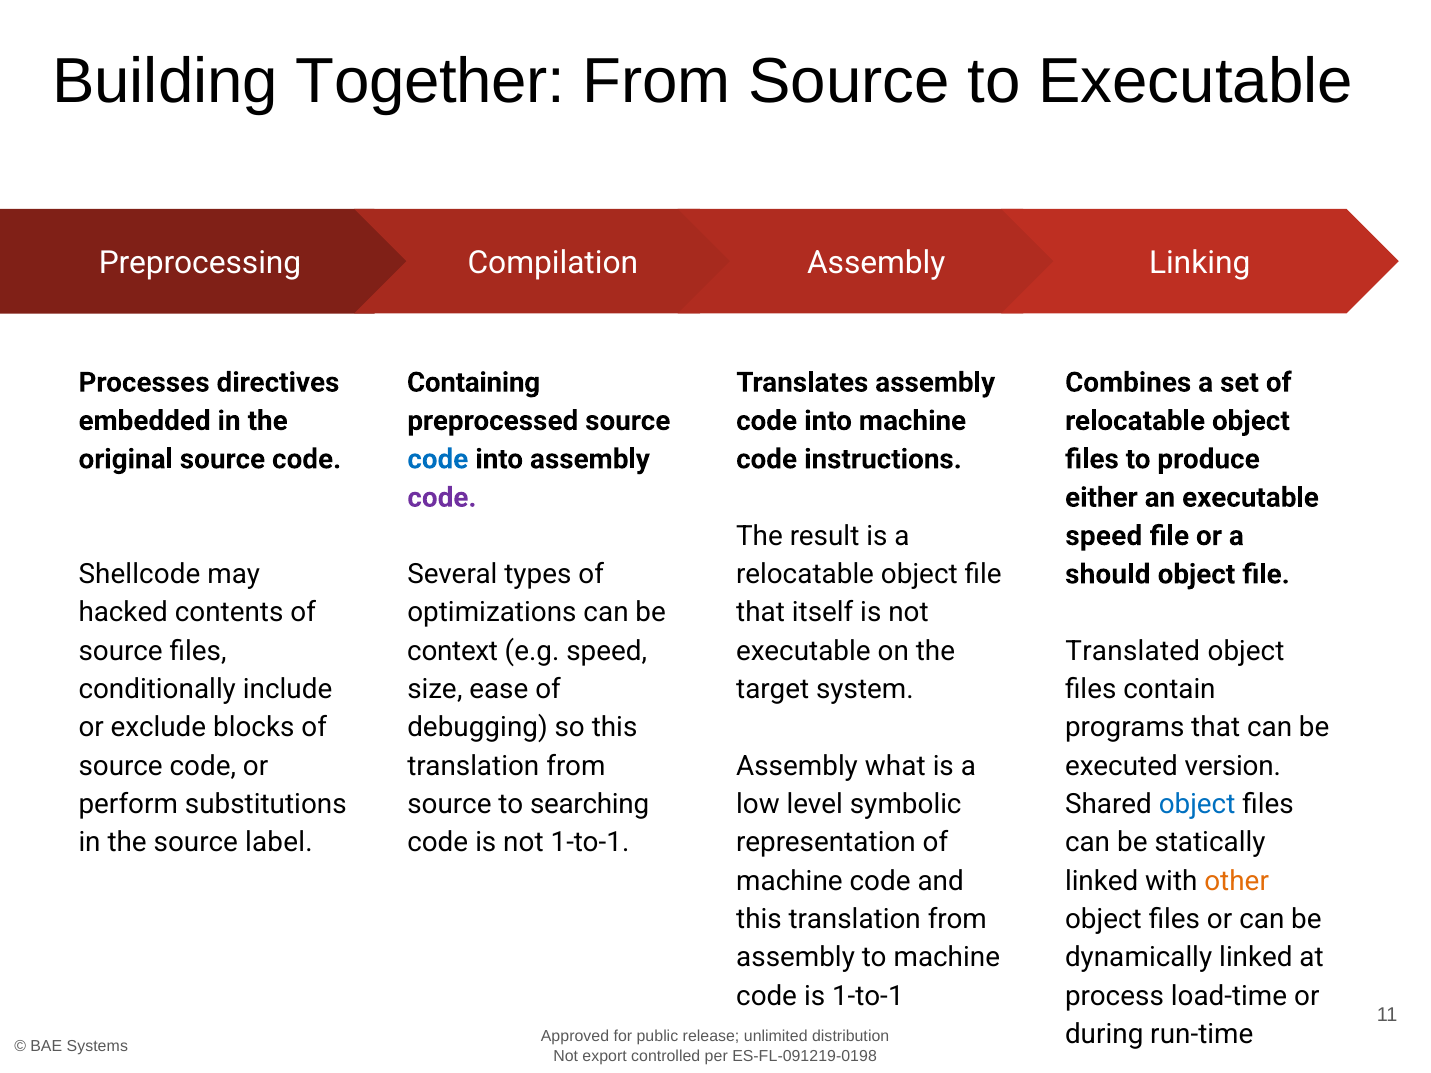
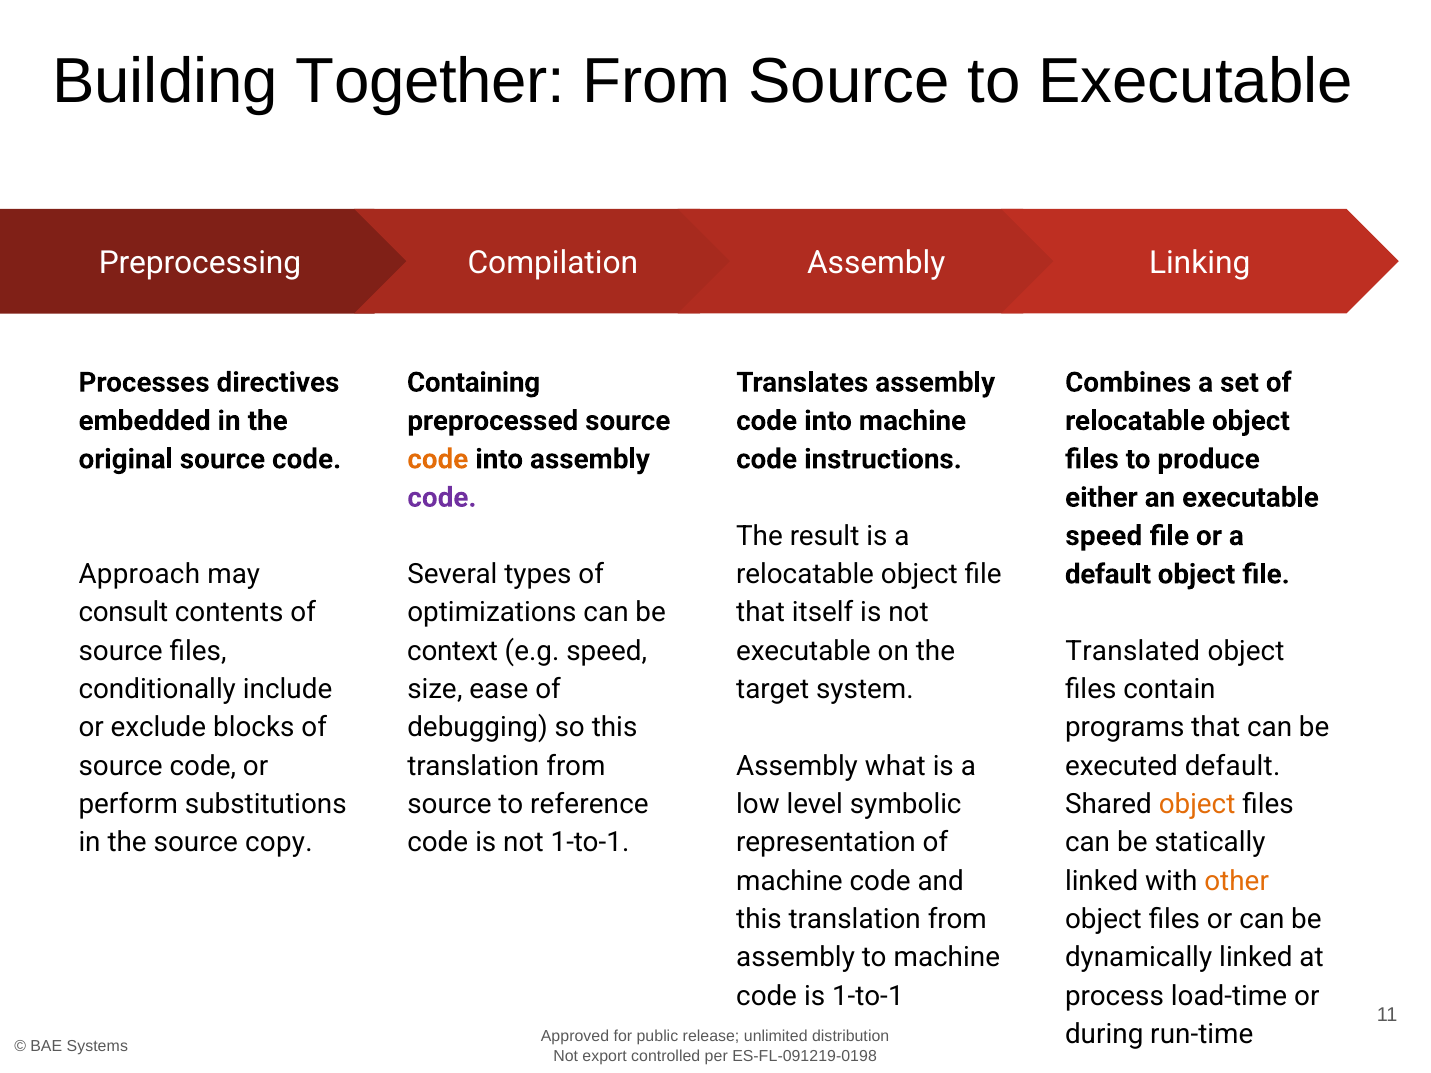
code at (438, 459) colour: blue -> orange
Shellcode: Shellcode -> Approach
should at (1108, 574): should -> default
hacked: hacked -> consult
executed version: version -> default
searching: searching -> reference
object at (1197, 805) colour: blue -> orange
label: label -> copy
